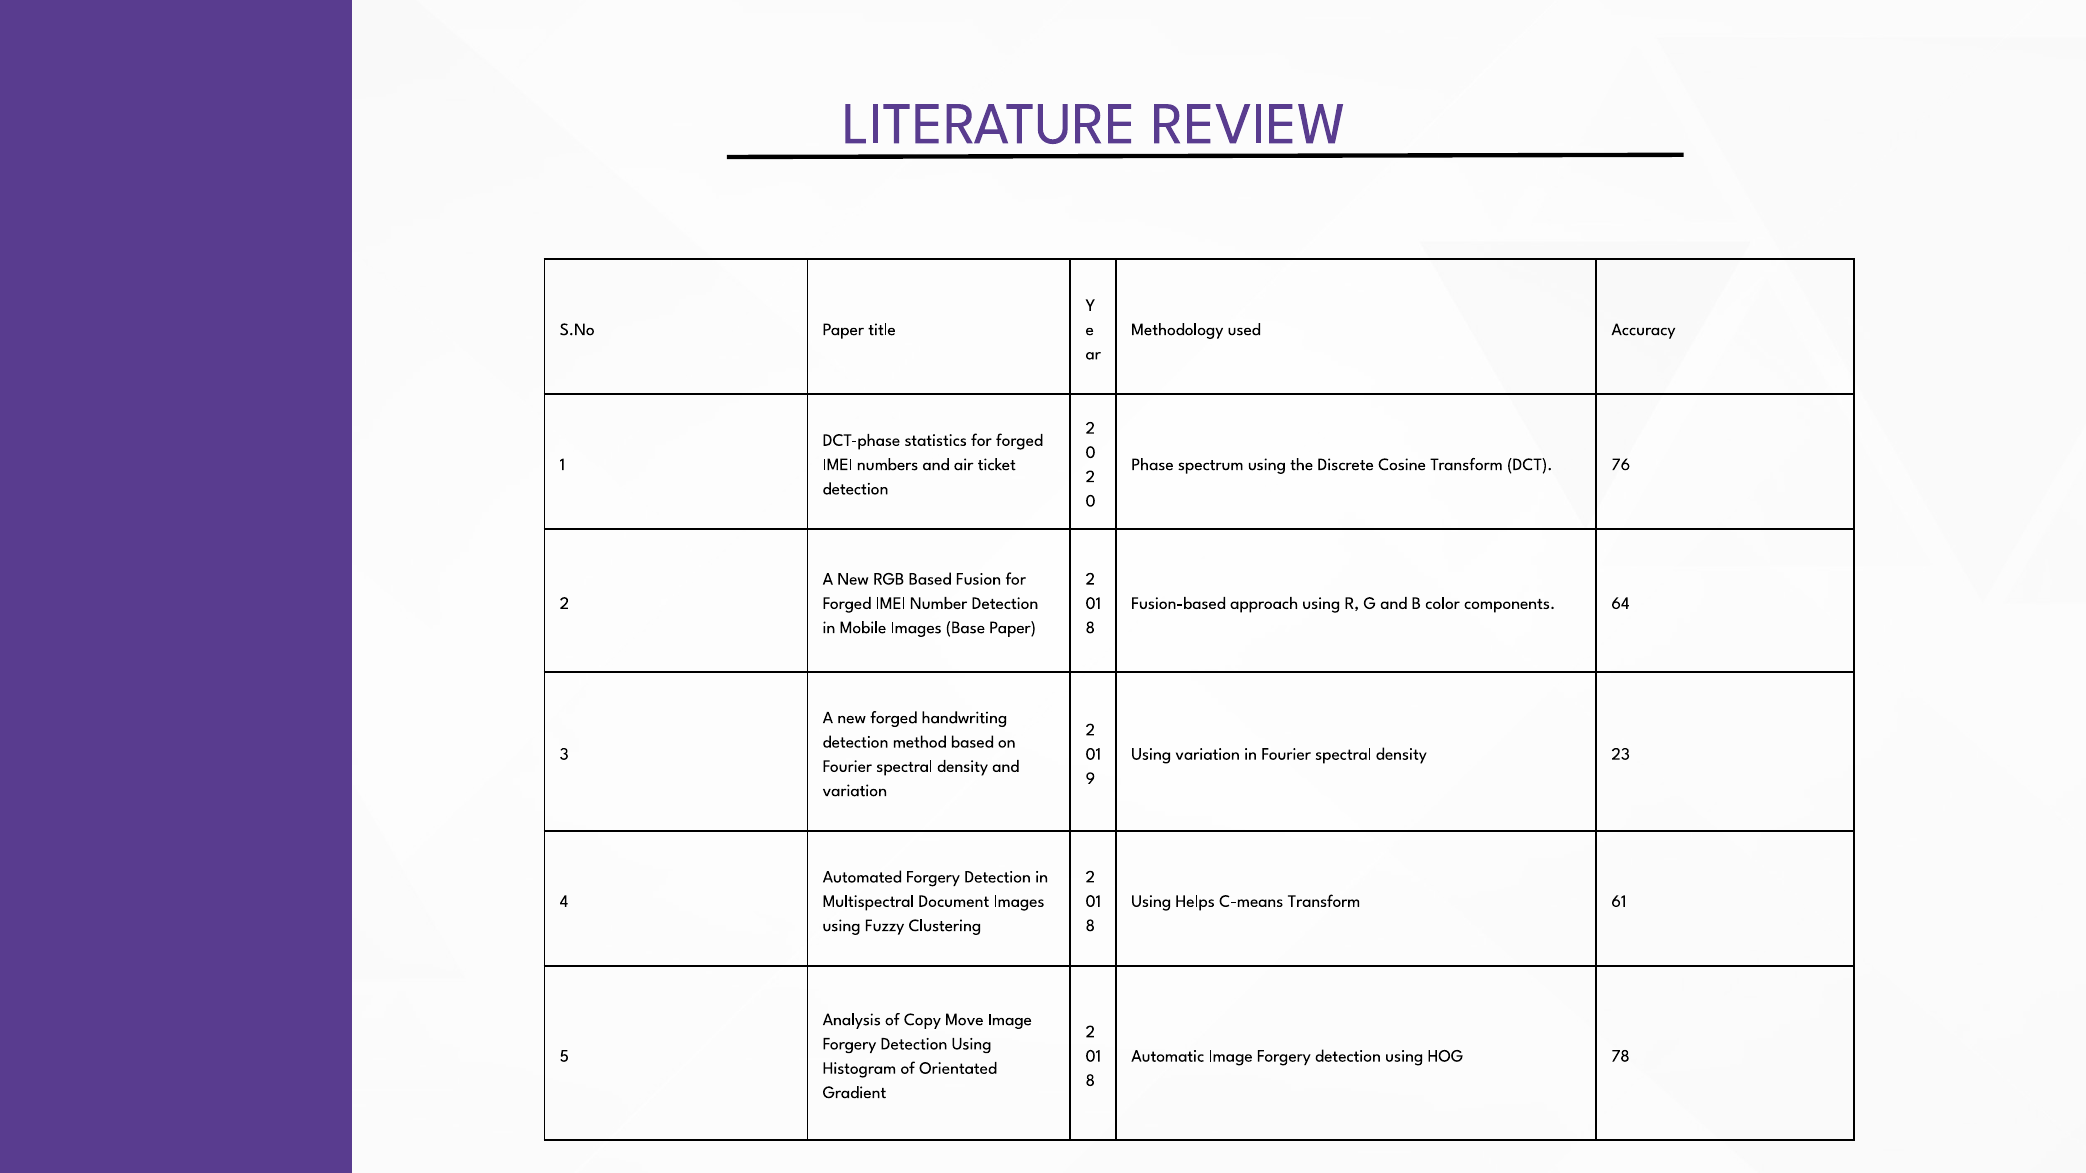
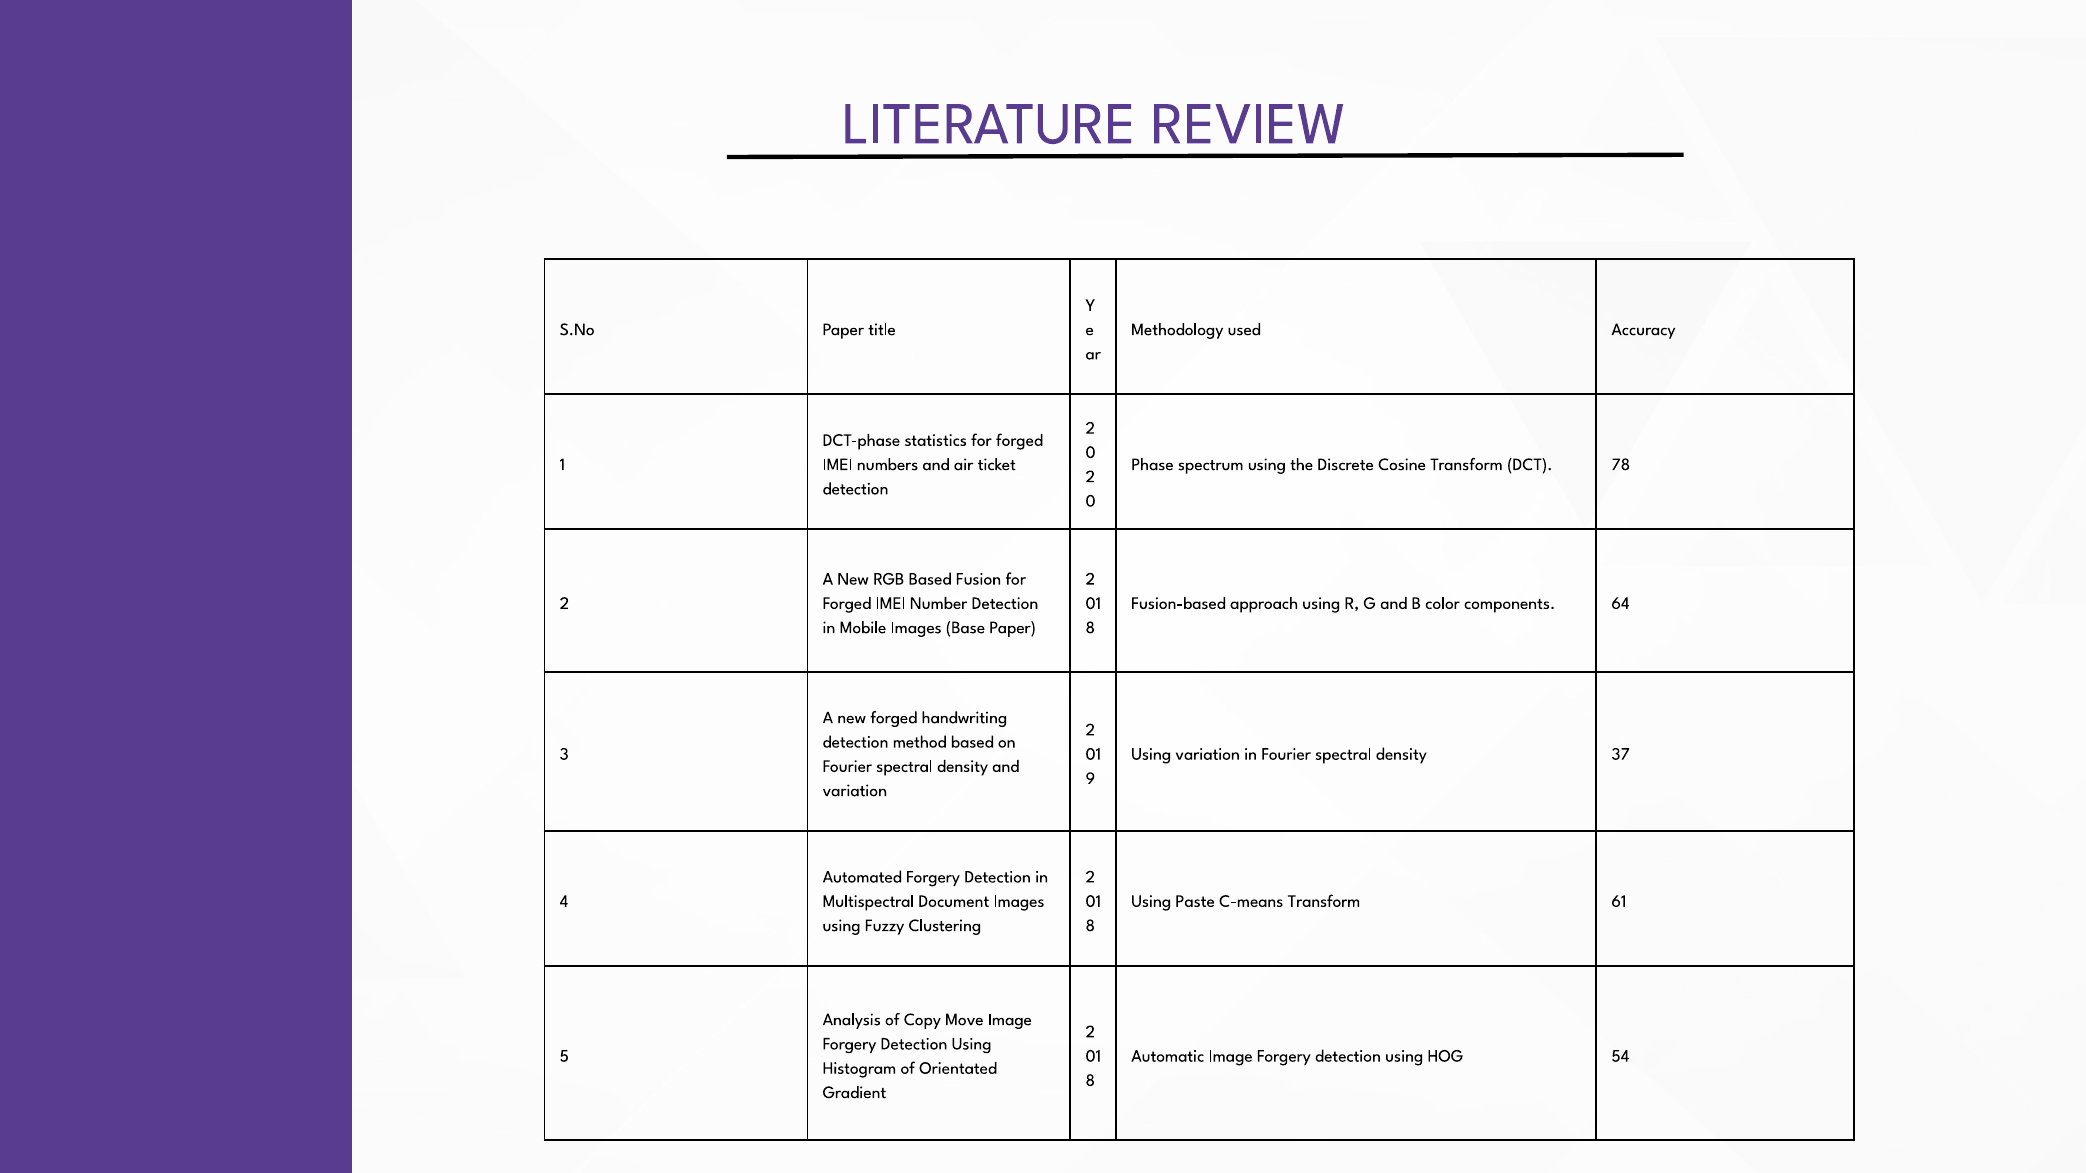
76: 76 -> 78
23: 23 -> 37
Helps: Helps -> Paste
78: 78 -> 54
